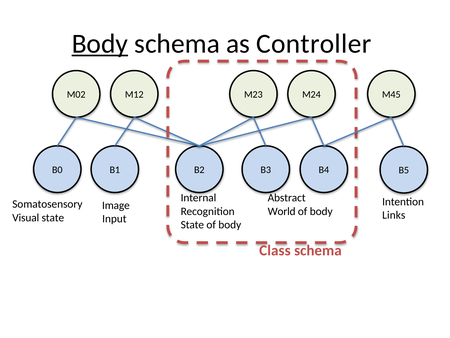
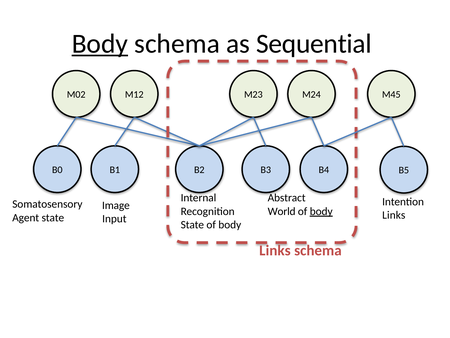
Controller: Controller -> Sequential
body at (321, 211) underline: none -> present
Visual: Visual -> Agent
Class at (275, 250): Class -> Links
